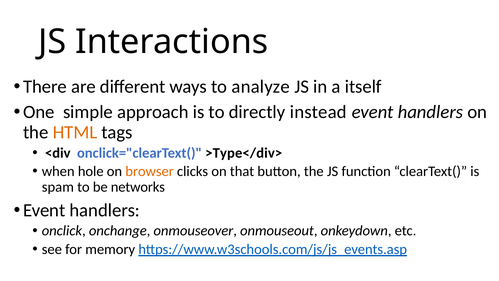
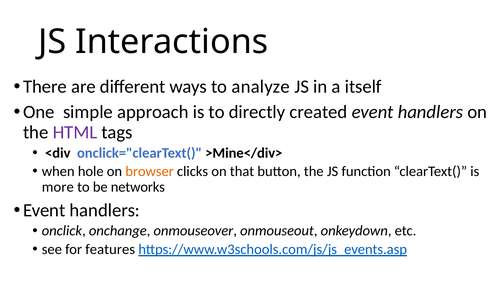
instead: instead -> created
HTML colour: orange -> purple
>Type</div>: >Type</div> -> >Mine</div>
spam: spam -> more
memory: memory -> features
